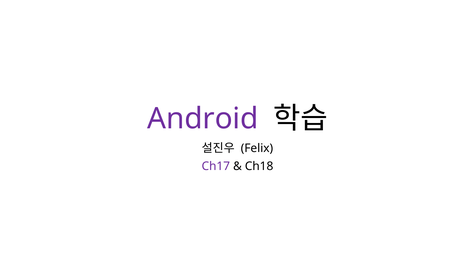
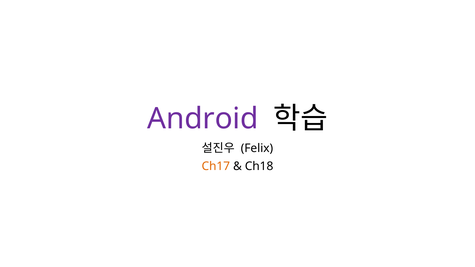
Ch17 colour: purple -> orange
